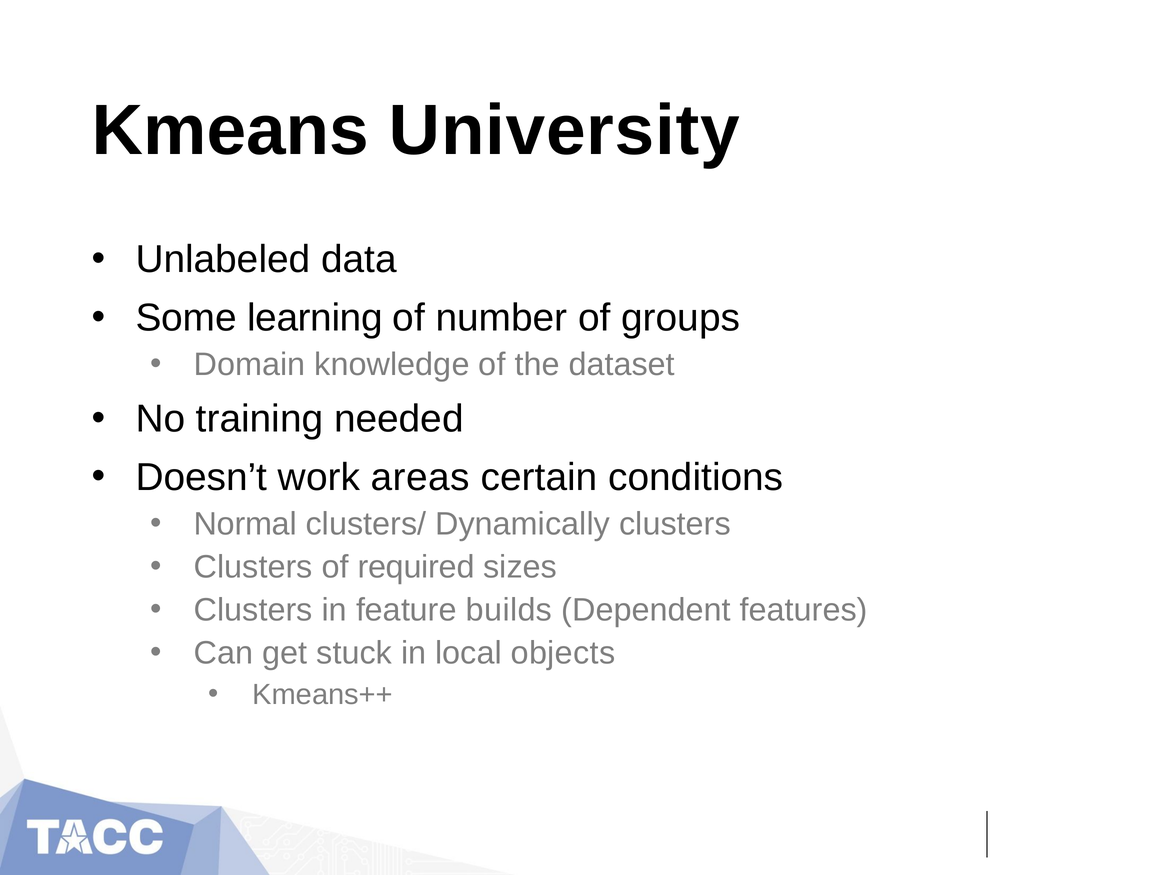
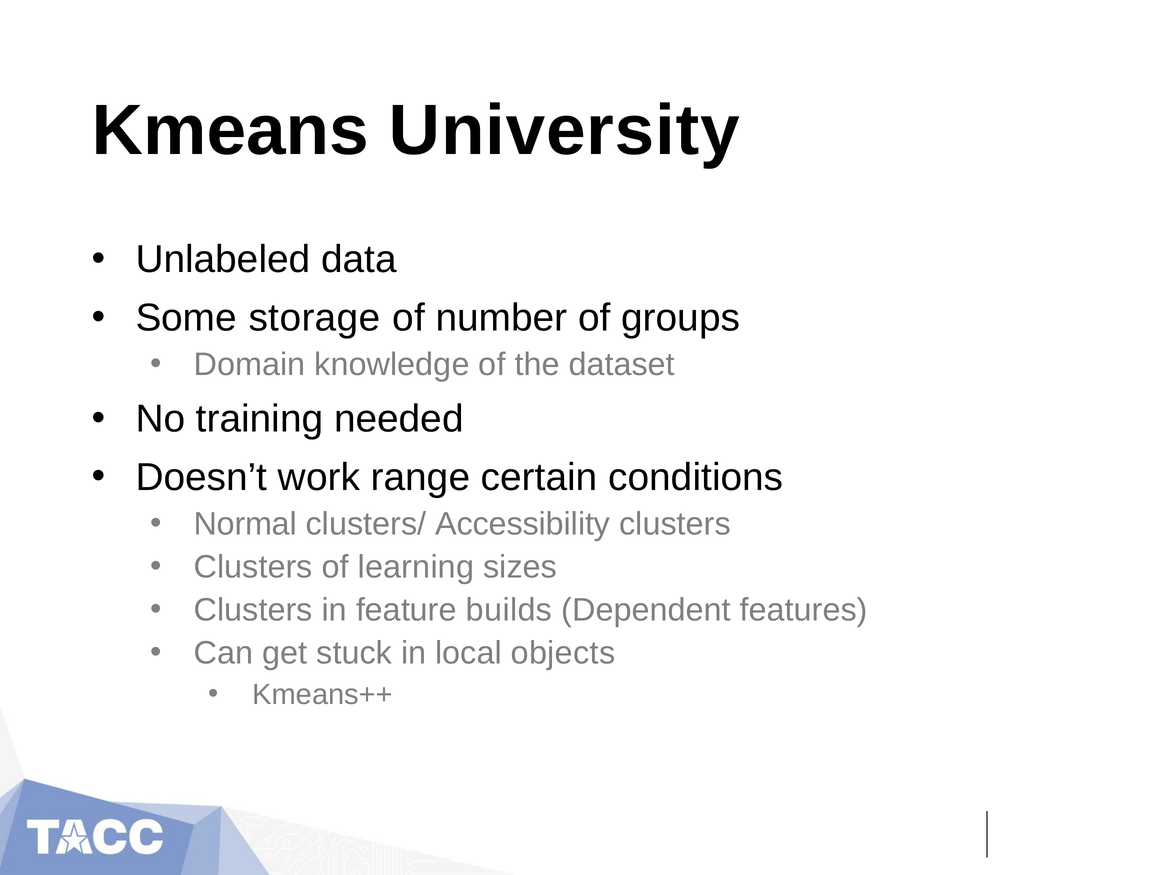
learning: learning -> storage
areas: areas -> range
Dynamically: Dynamically -> Accessibility
required: required -> learning
